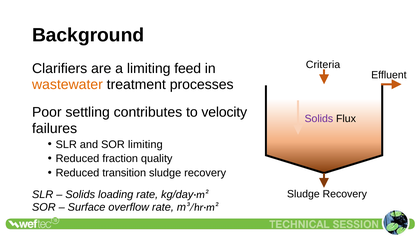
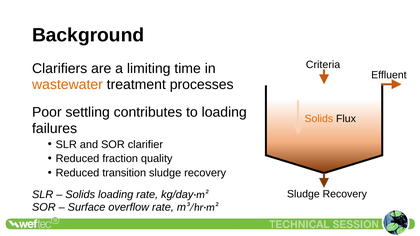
feed: feed -> time
to velocity: velocity -> loading
Solids at (319, 119) colour: purple -> orange
SOR limiting: limiting -> clarifier
